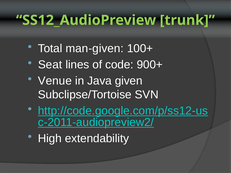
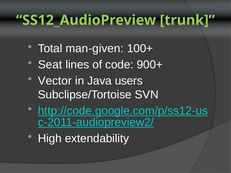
Venue: Venue -> Vector
given: given -> users
